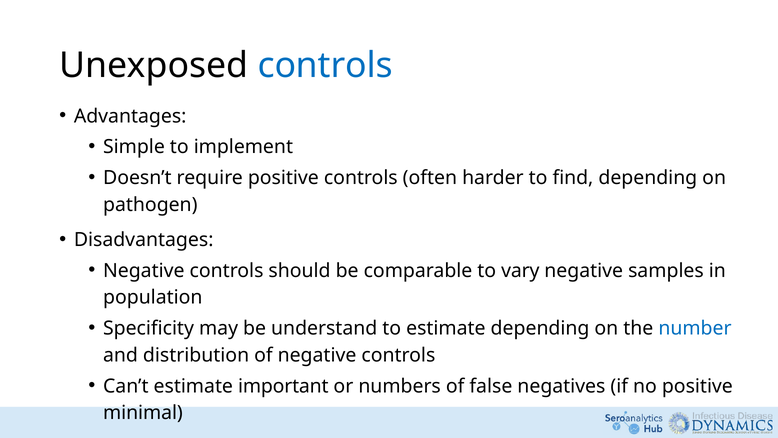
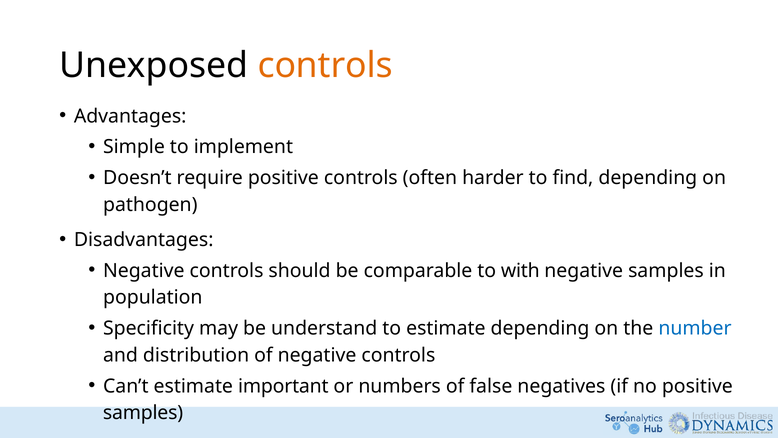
controls at (325, 65) colour: blue -> orange
vary: vary -> with
minimal at (143, 413): minimal -> samples
